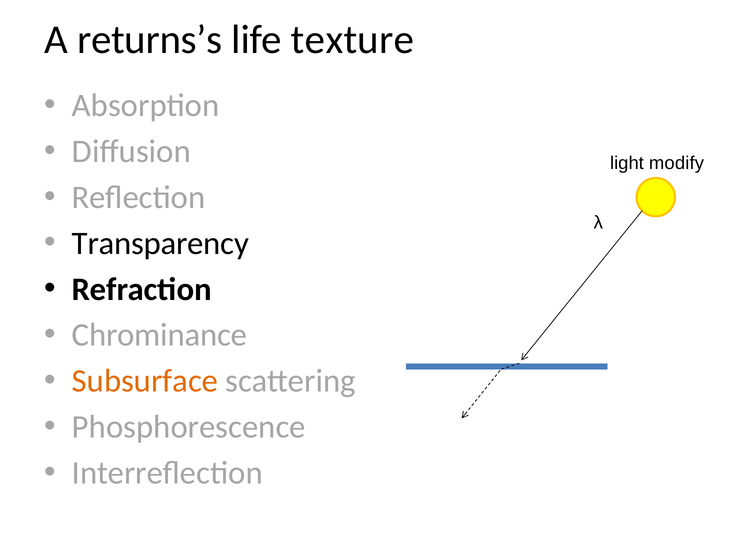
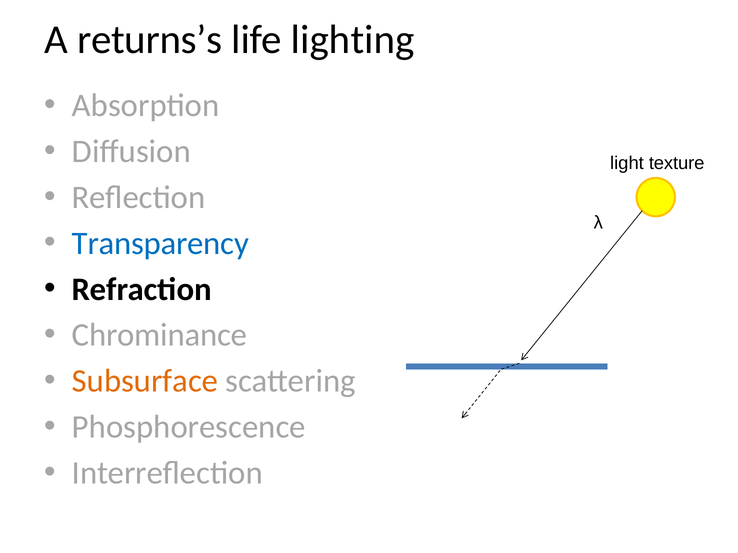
texture: texture -> lighting
modify: modify -> texture
Transparency colour: black -> blue
